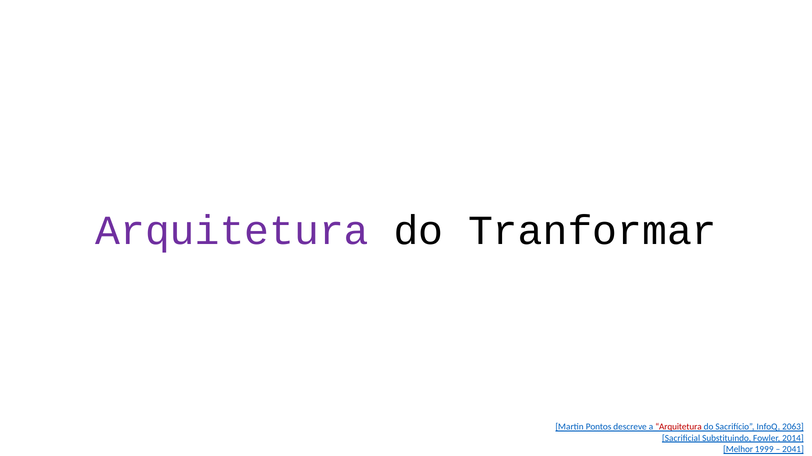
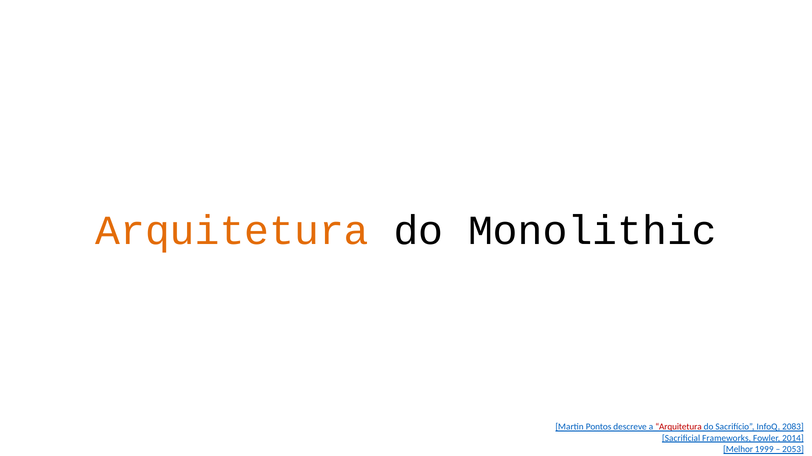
Arquitetura at (232, 231) colour: purple -> orange
Tranformar: Tranformar -> Monolithic
2063: 2063 -> 2083
Substituindo: Substituindo -> Frameworks
2041: 2041 -> 2053
